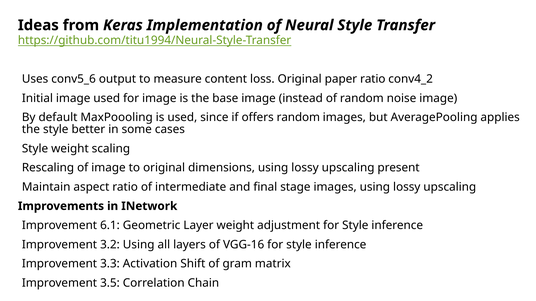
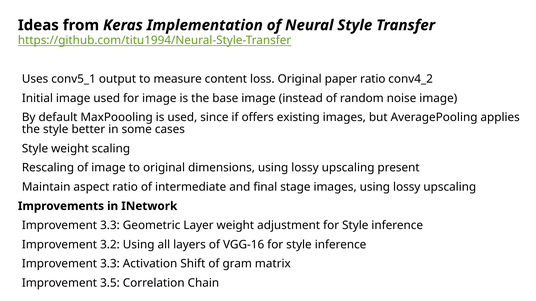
conv5_6: conv5_6 -> conv5_1
offers random: random -> existing
6.1 at (110, 226): 6.1 -> 3.3
